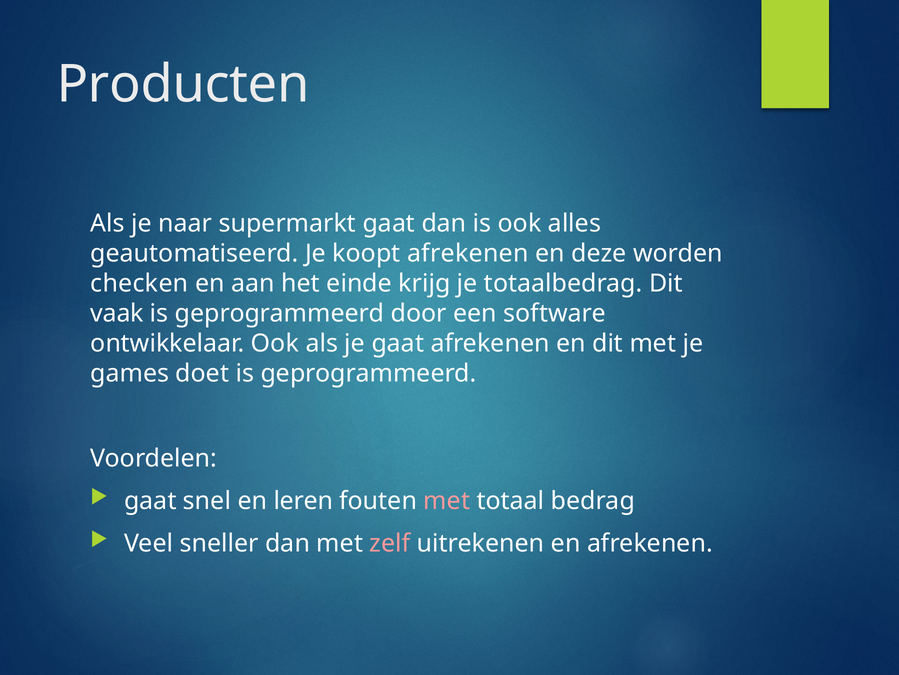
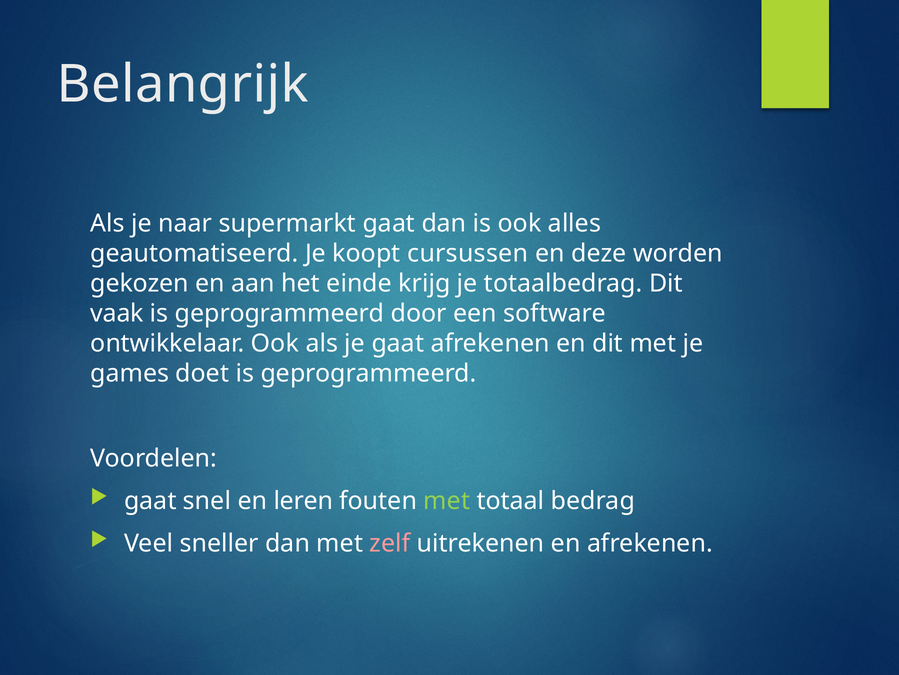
Producten: Producten -> Belangrijk
koopt afrekenen: afrekenen -> cursussen
checken: checken -> gekozen
met at (447, 500) colour: pink -> light green
